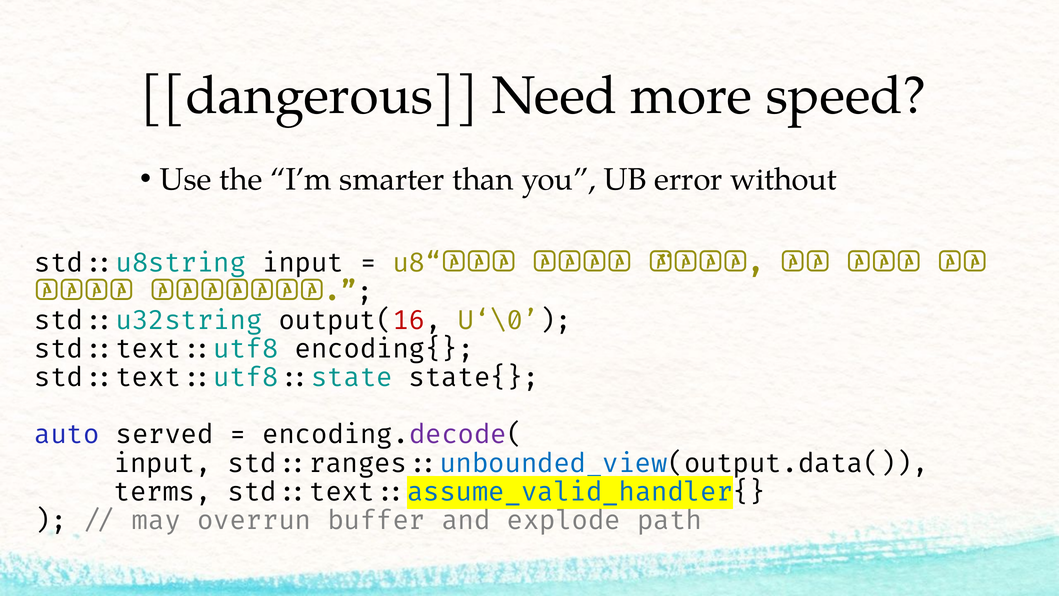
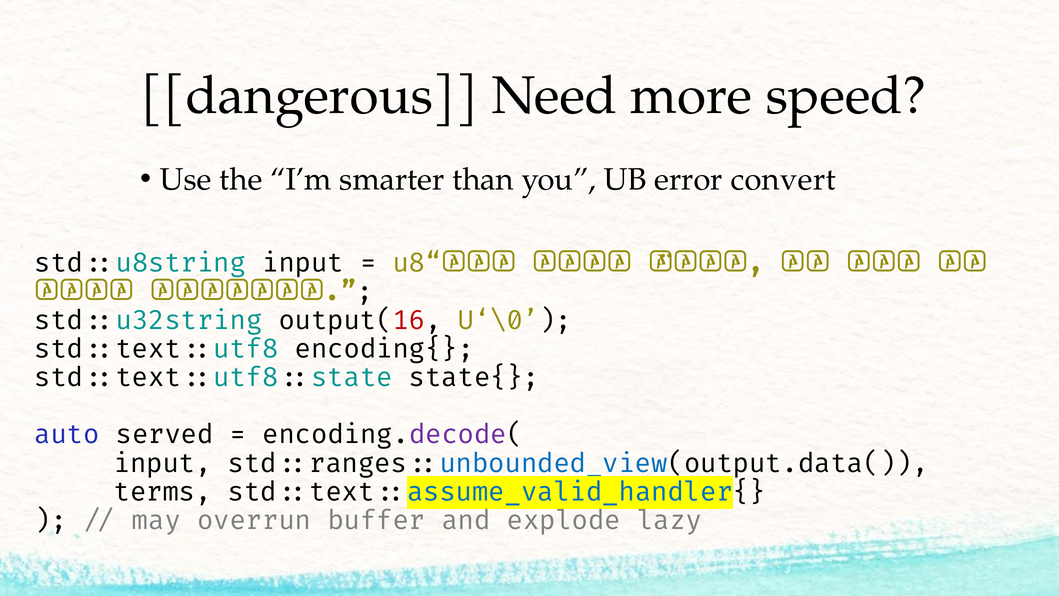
without: without -> convert
path: path -> lazy
